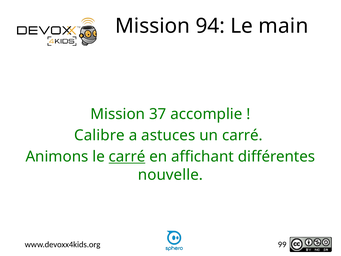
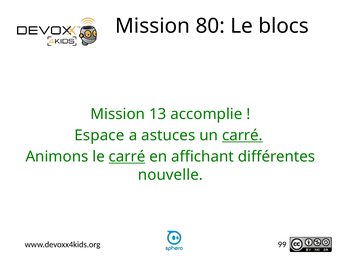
94: 94 -> 80
main: main -> blocs
37: 37 -> 13
Calibre: Calibre -> Espace
carré at (242, 135) underline: none -> present
